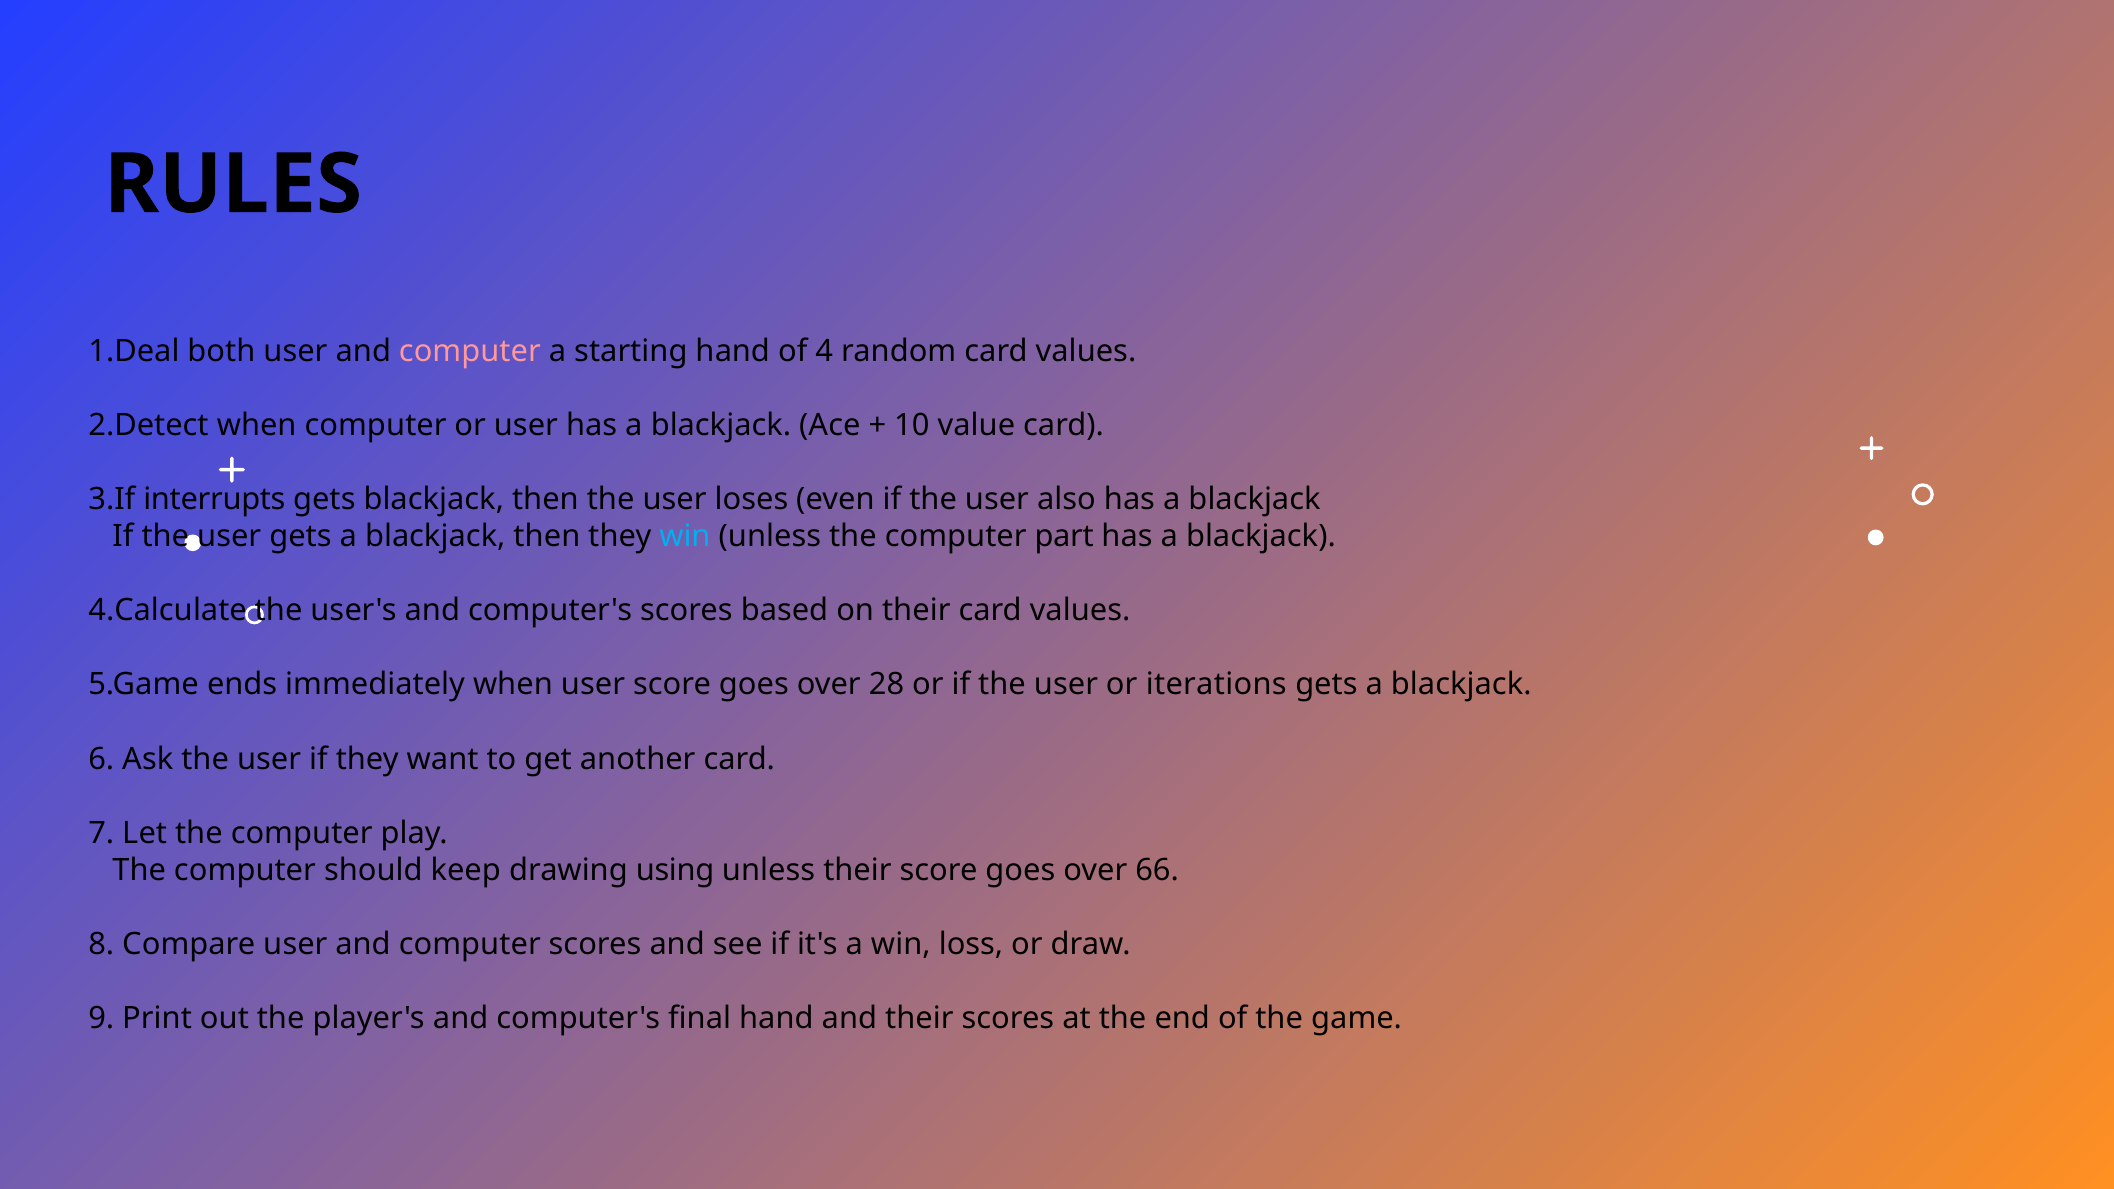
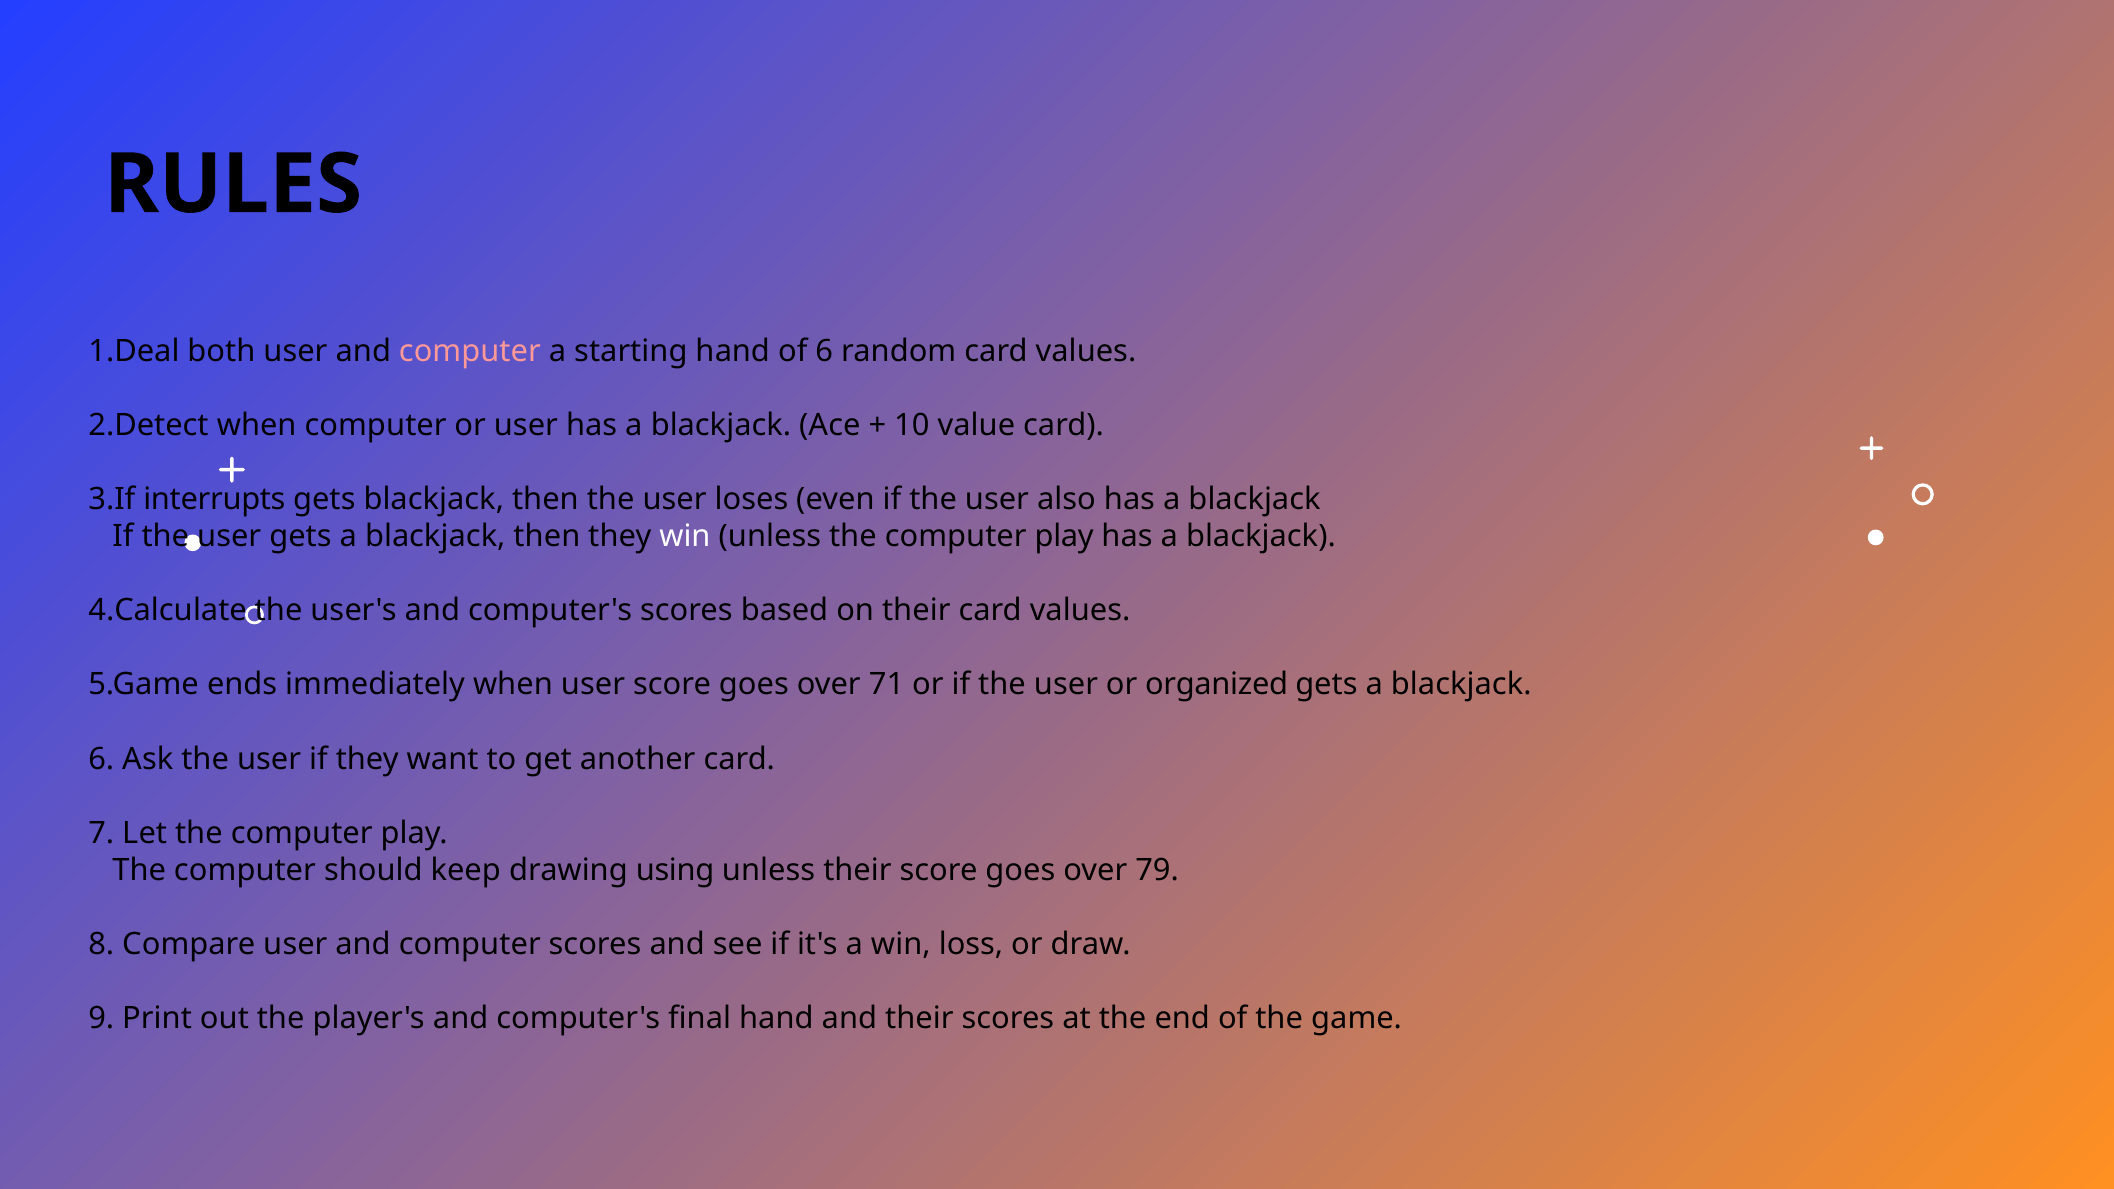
of 4: 4 -> 6
win at (685, 537) colour: light blue -> white
unless the computer part: part -> play
28: 28 -> 71
iterations: iterations -> organized
66: 66 -> 79
